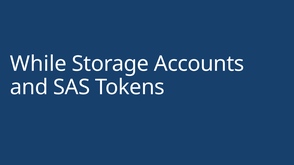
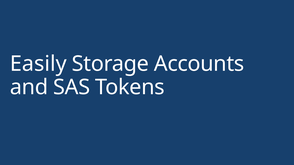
While: While -> Easily
